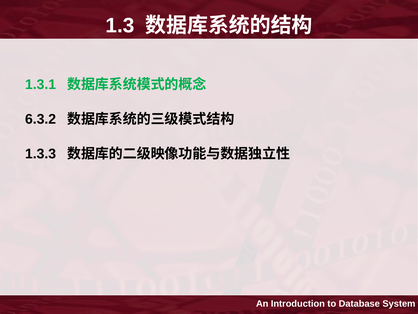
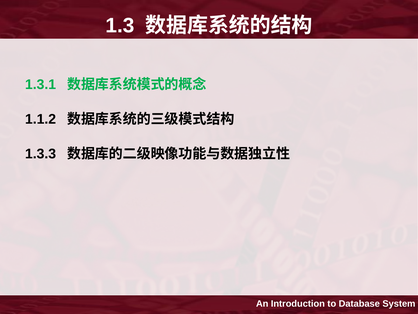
6.3.2: 6.3.2 -> 1.1.2
